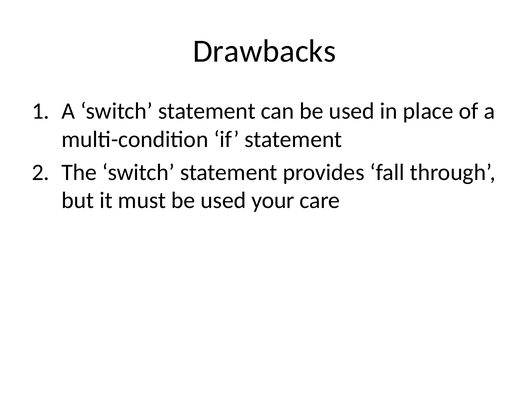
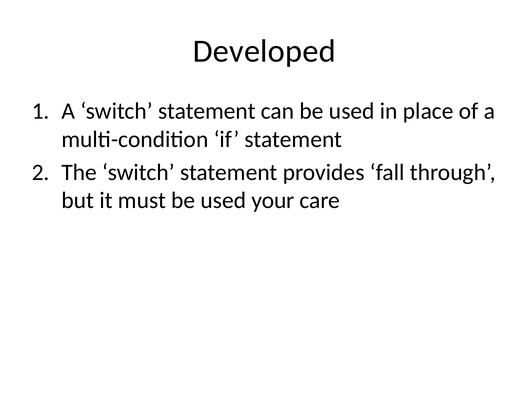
Drawbacks: Drawbacks -> Developed
